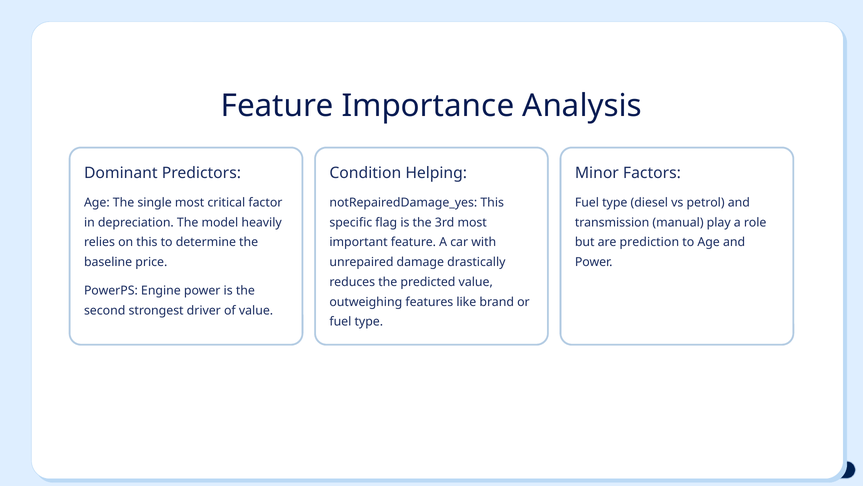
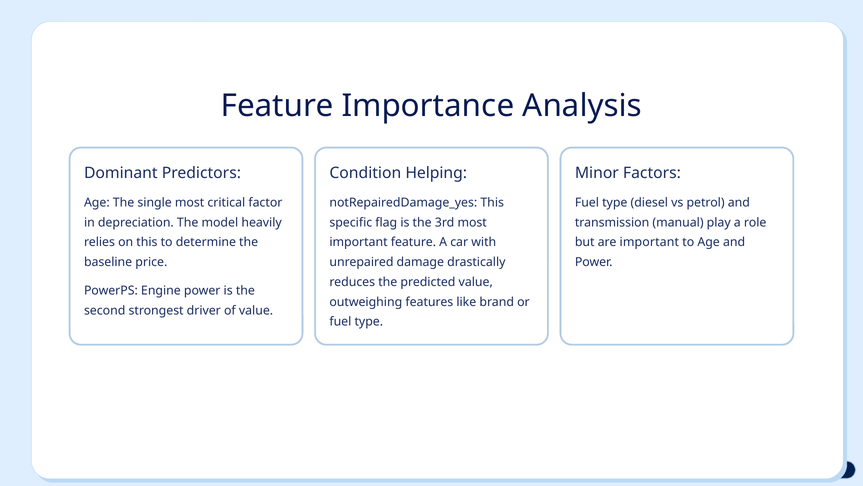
are prediction: prediction -> important
